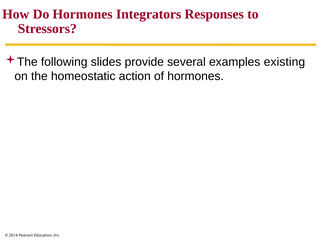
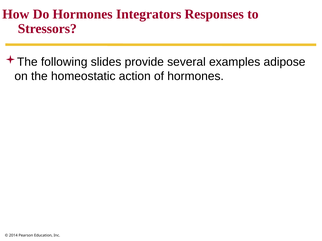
existing: existing -> adipose
